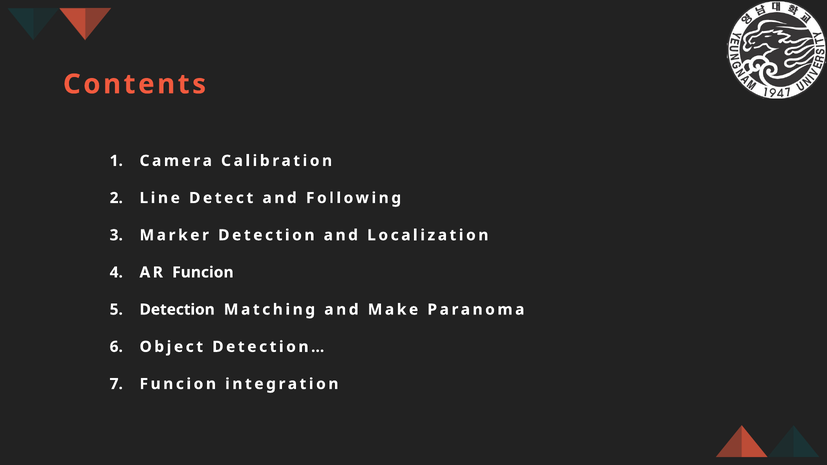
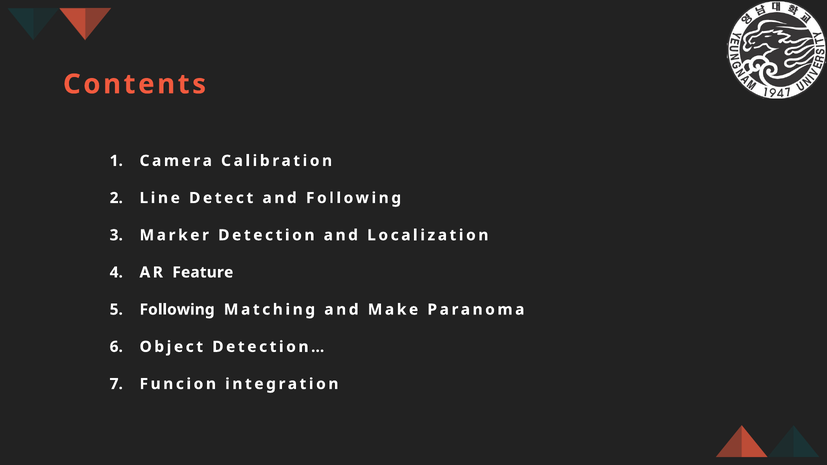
AR Funcion: Funcion -> Feature
Detection at (177, 310): Detection -> Following
